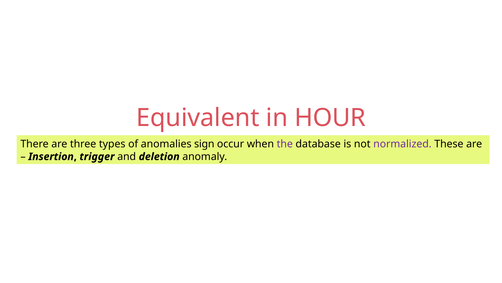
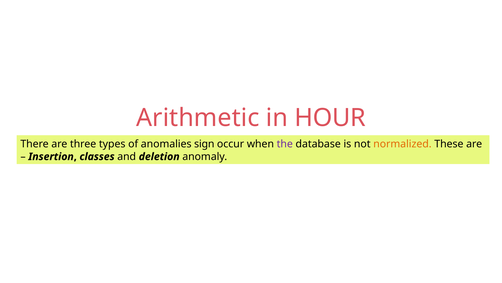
Equivalent: Equivalent -> Arithmetic
normalized colour: purple -> orange
trigger: trigger -> classes
